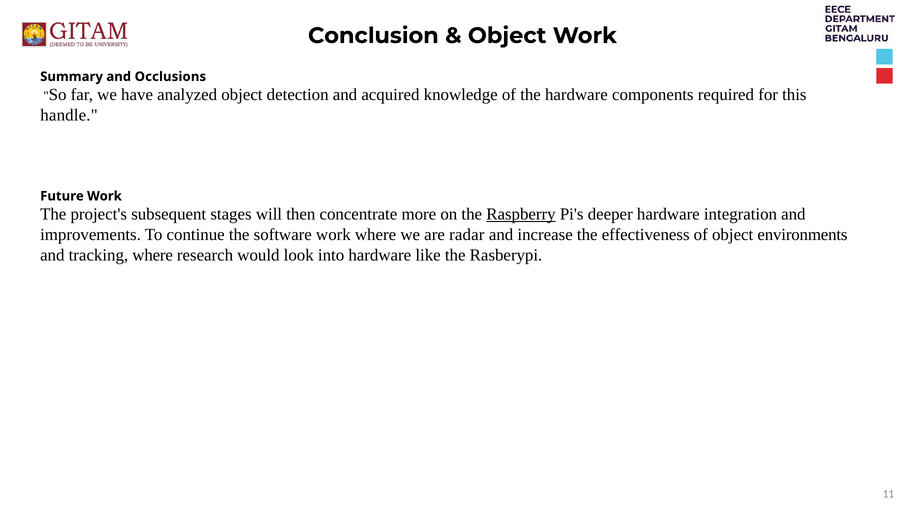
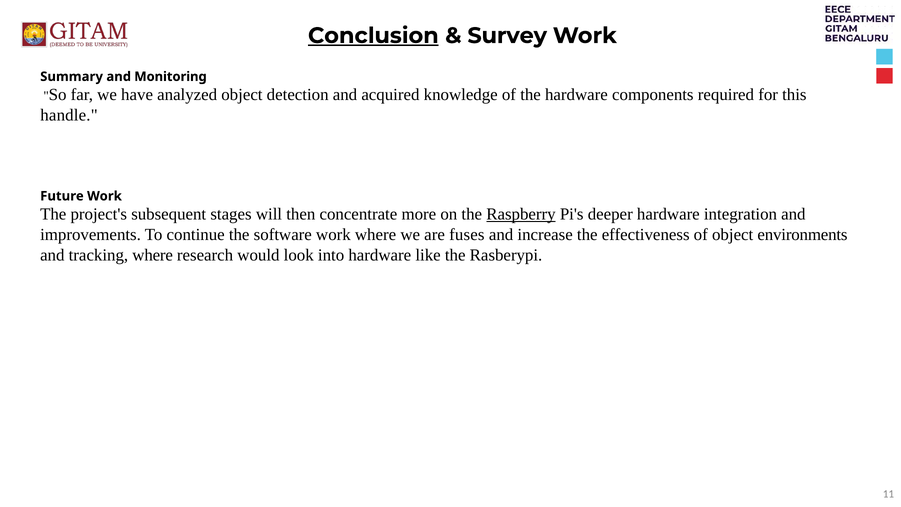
Conclusion underline: none -> present
Object at (507, 36): Object -> Survey
Occlusions: Occlusions -> Monitoring
radar: radar -> fuses
